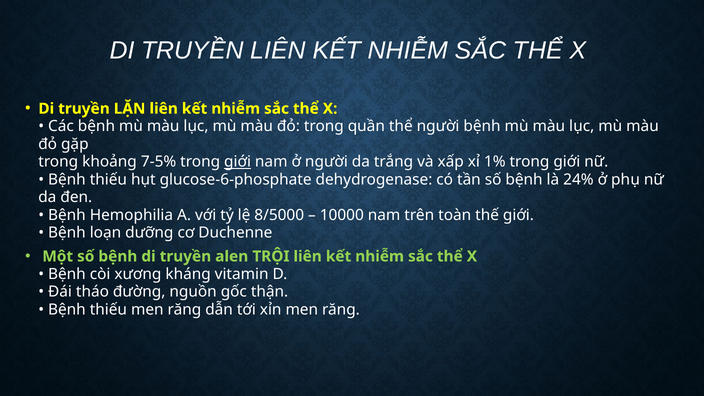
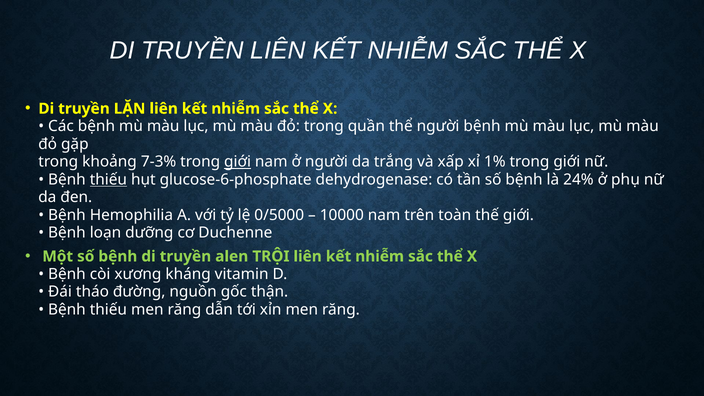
7-5%: 7-5% -> 7-3%
thiếu at (108, 180) underline: none -> present
8/5000: 8/5000 -> 0/5000
